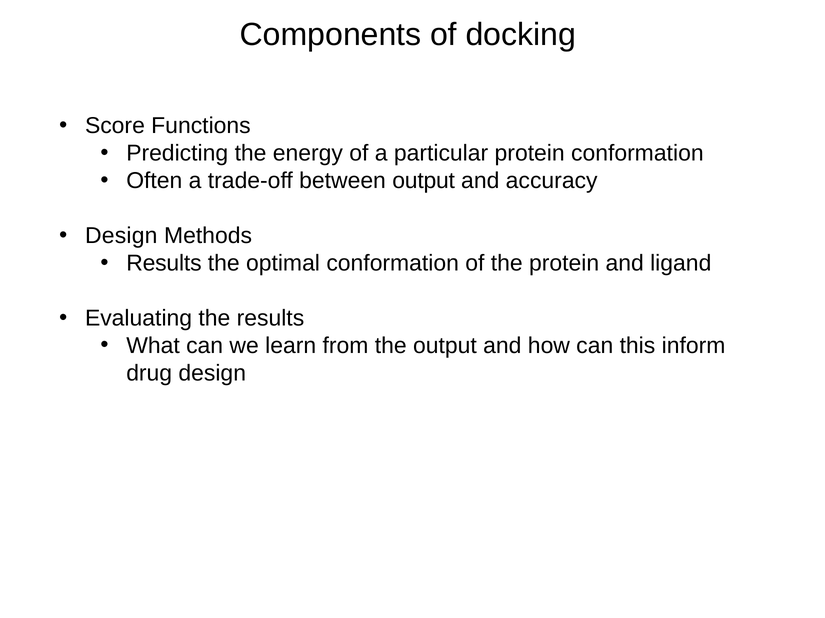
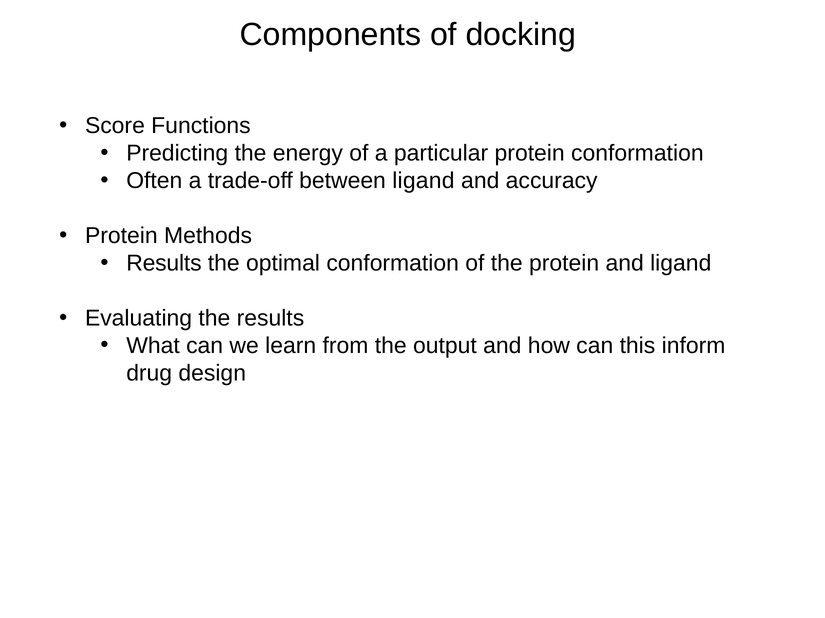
between output: output -> ligand
Design at (121, 236): Design -> Protein
